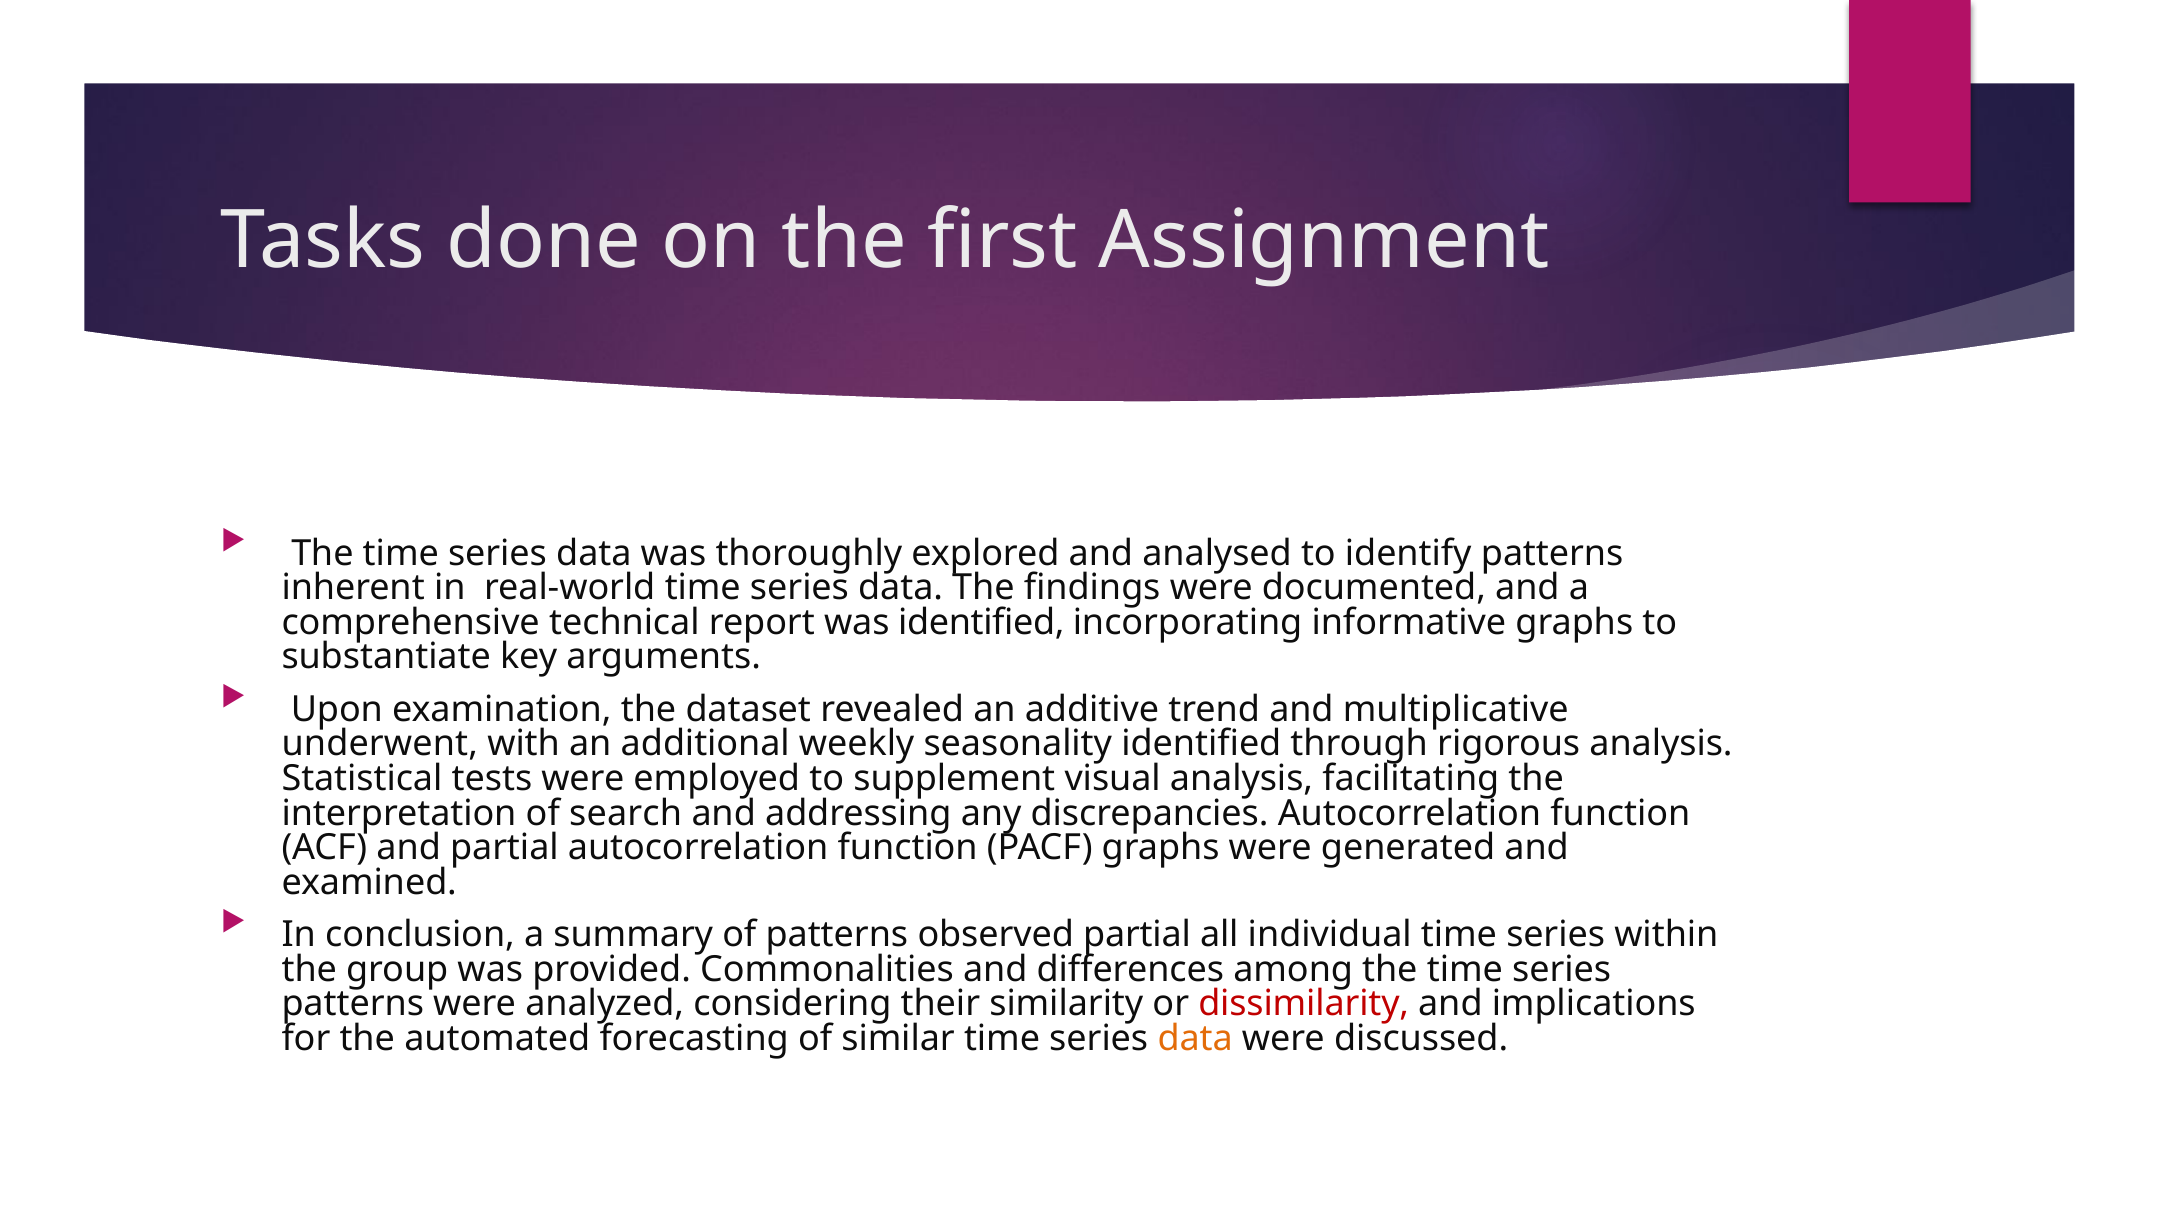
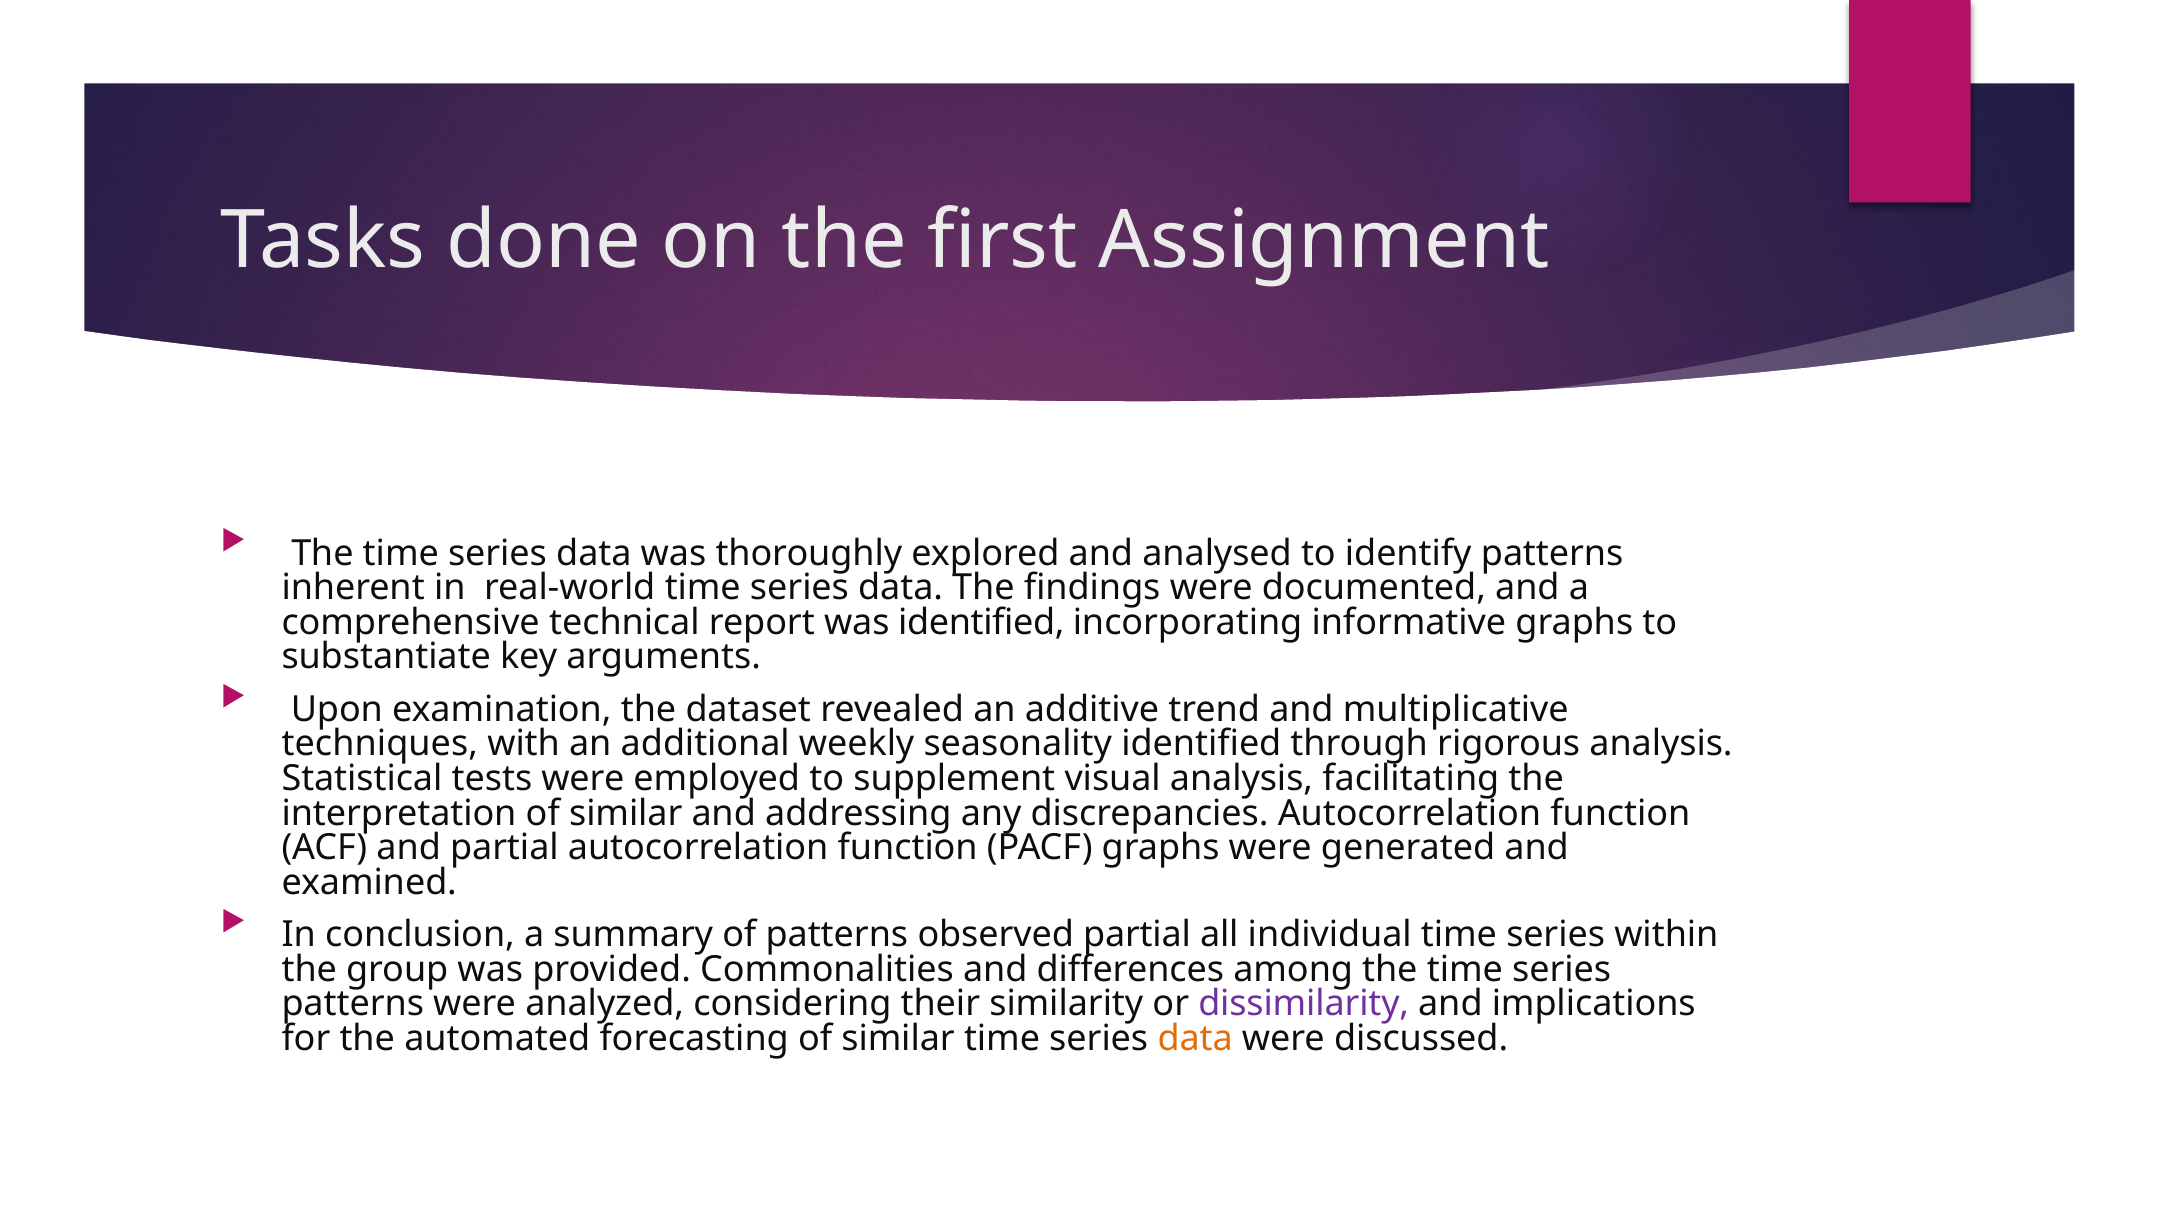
underwent: underwent -> techniques
interpretation of search: search -> similar
dissimilarity colour: red -> purple
